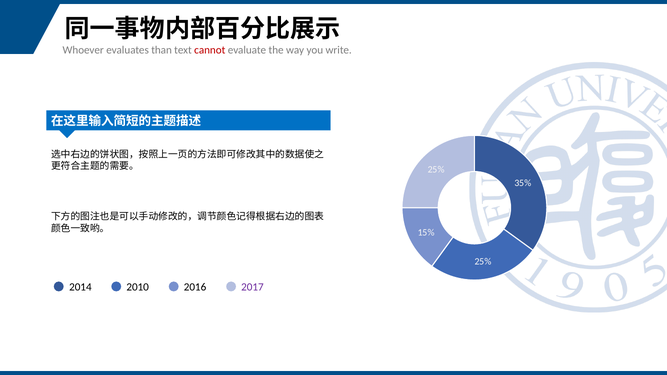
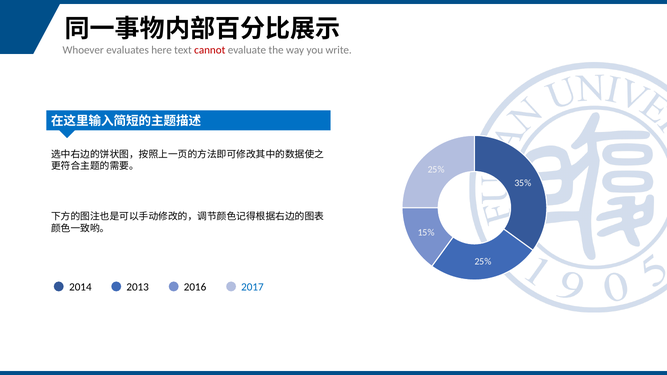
than: than -> here
2010: 2010 -> 2013
2017 colour: purple -> blue
